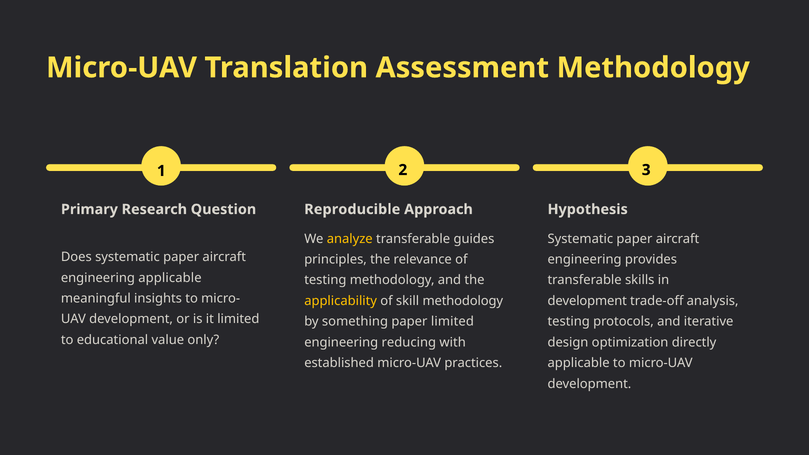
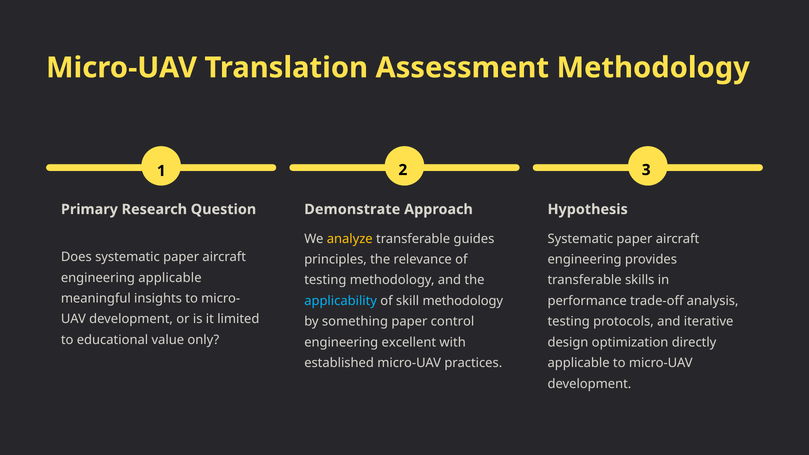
Reproducible: Reproducible -> Demonstrate
applicability colour: yellow -> light blue
development at (587, 301): development -> performance
paper limited: limited -> control
reducing: reducing -> excellent
